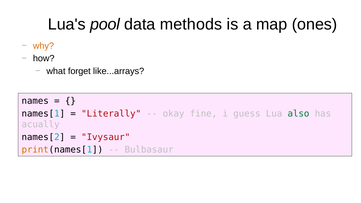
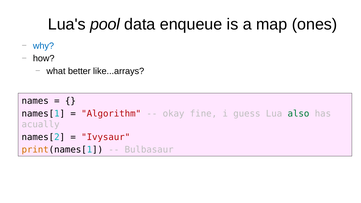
methods: methods -> enqueue
why colour: orange -> blue
forget: forget -> better
Literally: Literally -> Algorithm
